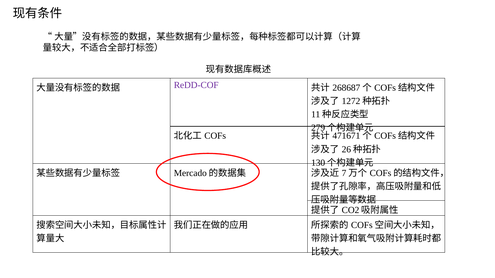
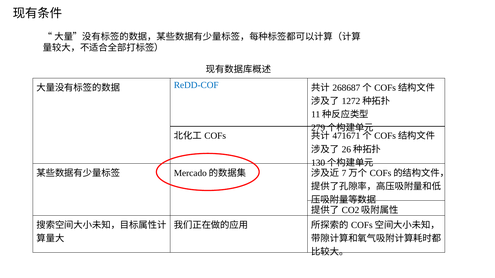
ReDD-COF colour: purple -> blue
